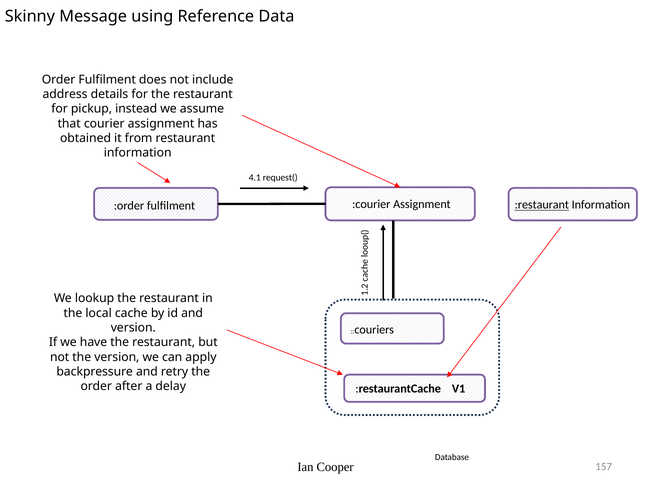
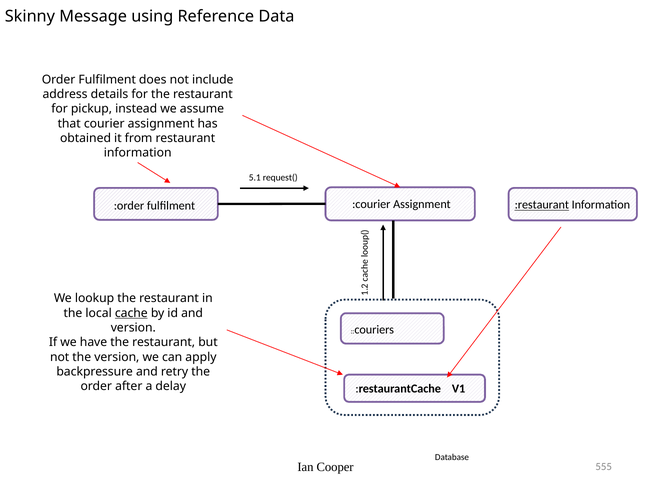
4.1: 4.1 -> 5.1
cache underline: none -> present
157: 157 -> 555
